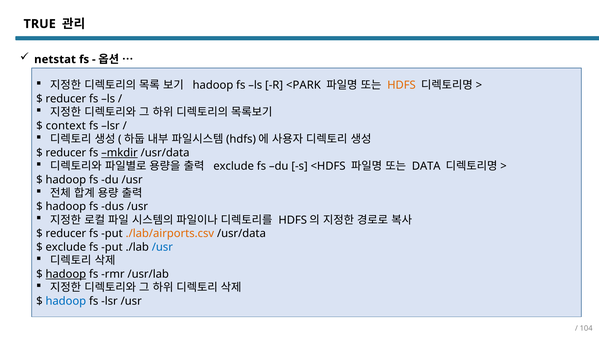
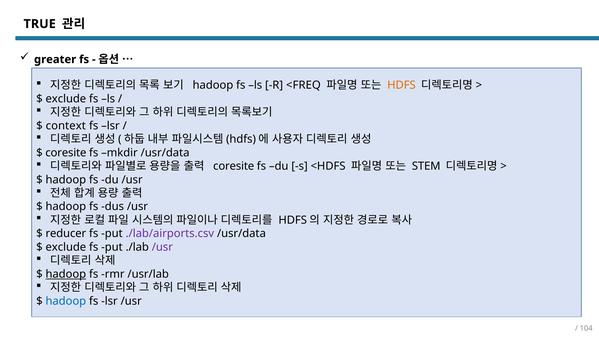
netstat: netstat -> greater
<PARK: <PARK -> <FREQ
reducer at (66, 99): reducer -> exclude
reducer at (66, 153): reducer -> coresite
mkdir underline: present -> none
exclude at (234, 166): exclude -> coresite
DATA: DATA -> STEM
./lab/airports.csv colour: orange -> purple
/usr at (162, 247) colour: blue -> purple
